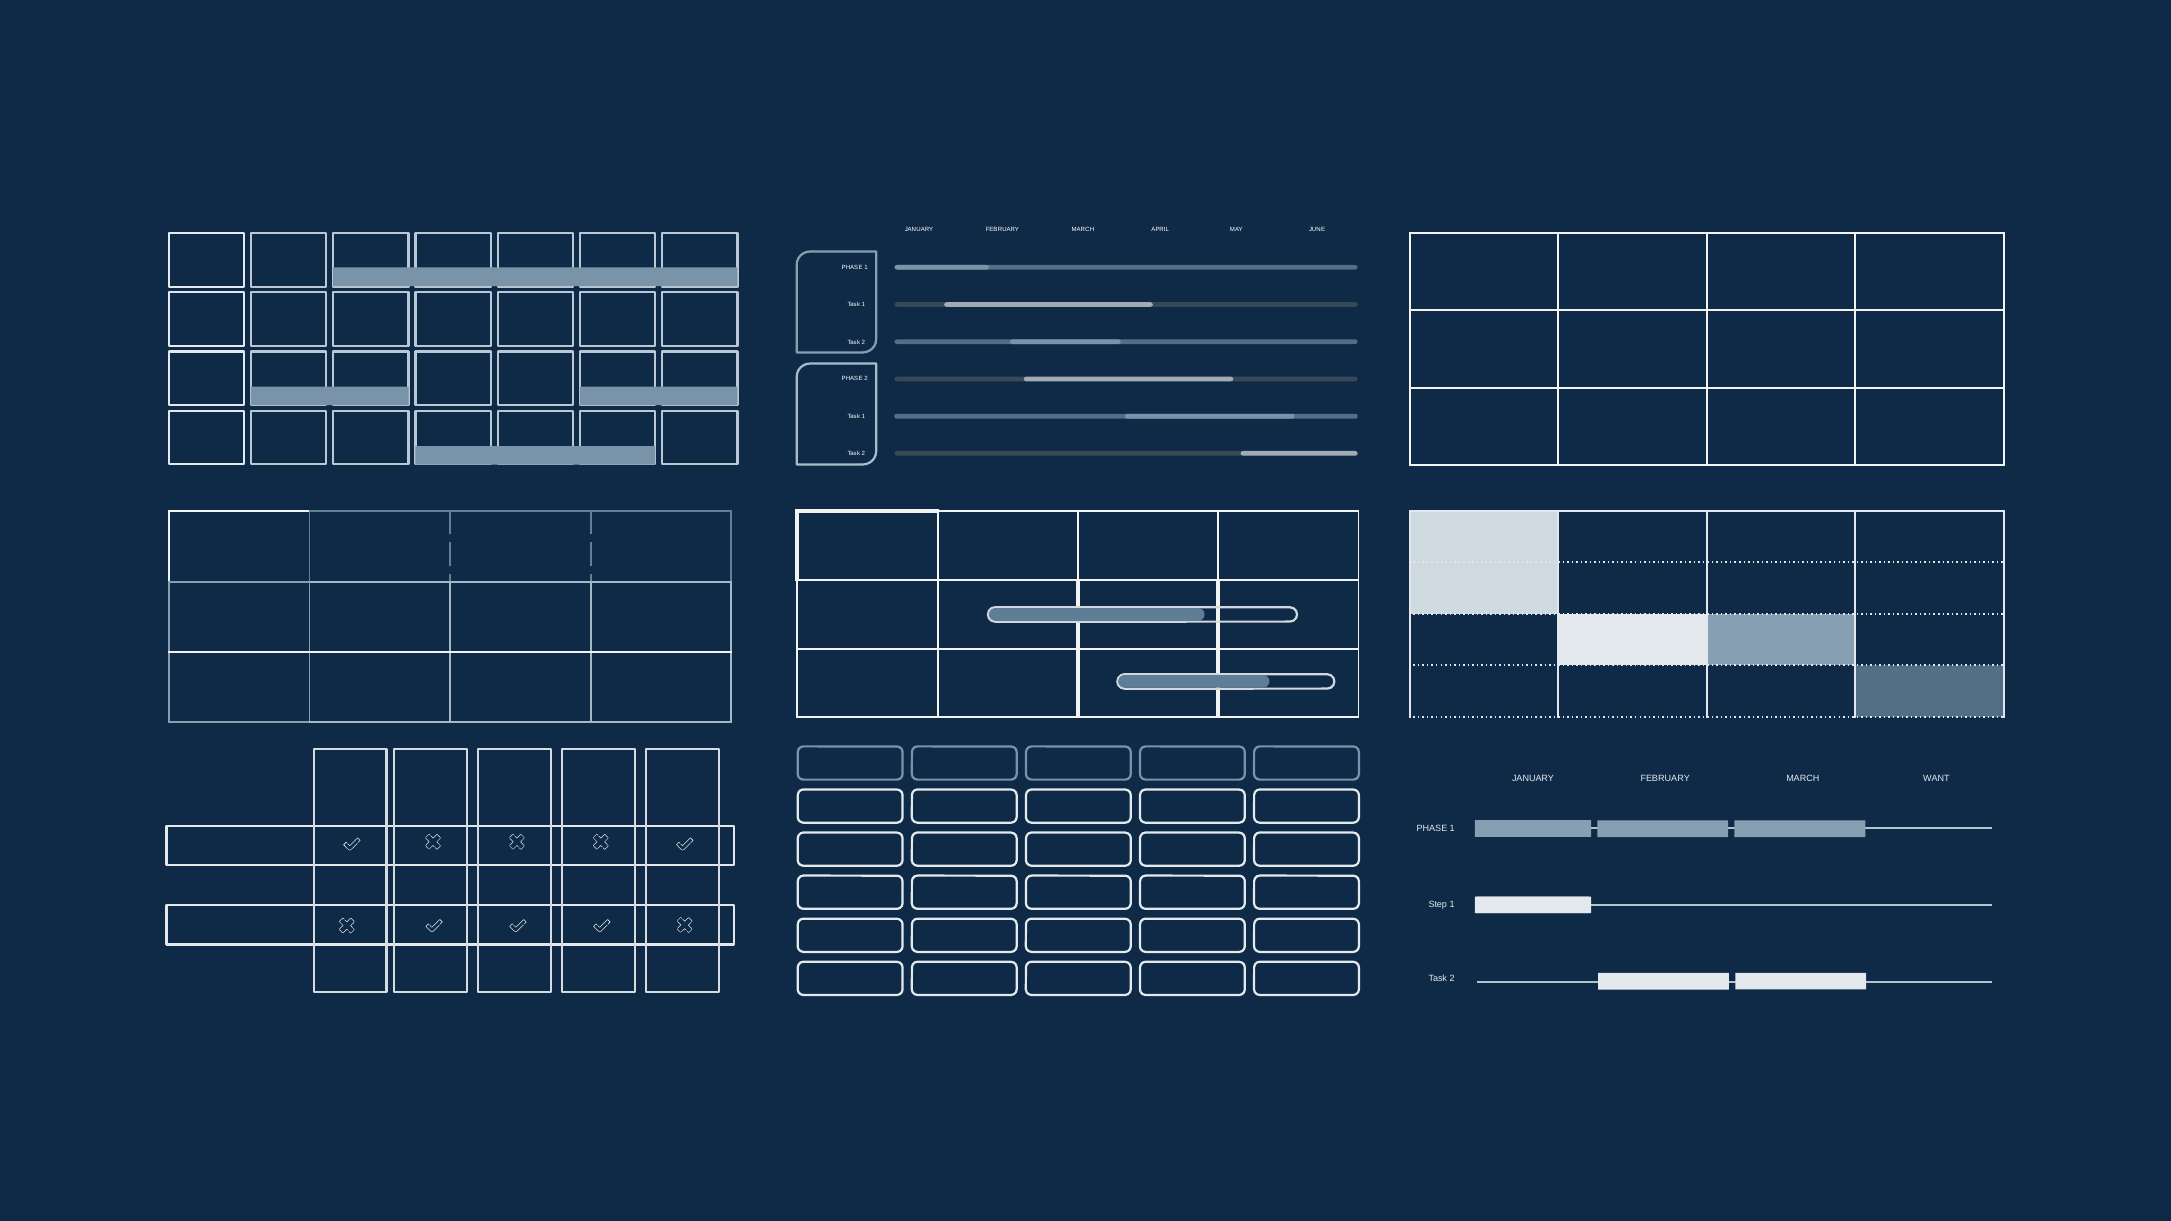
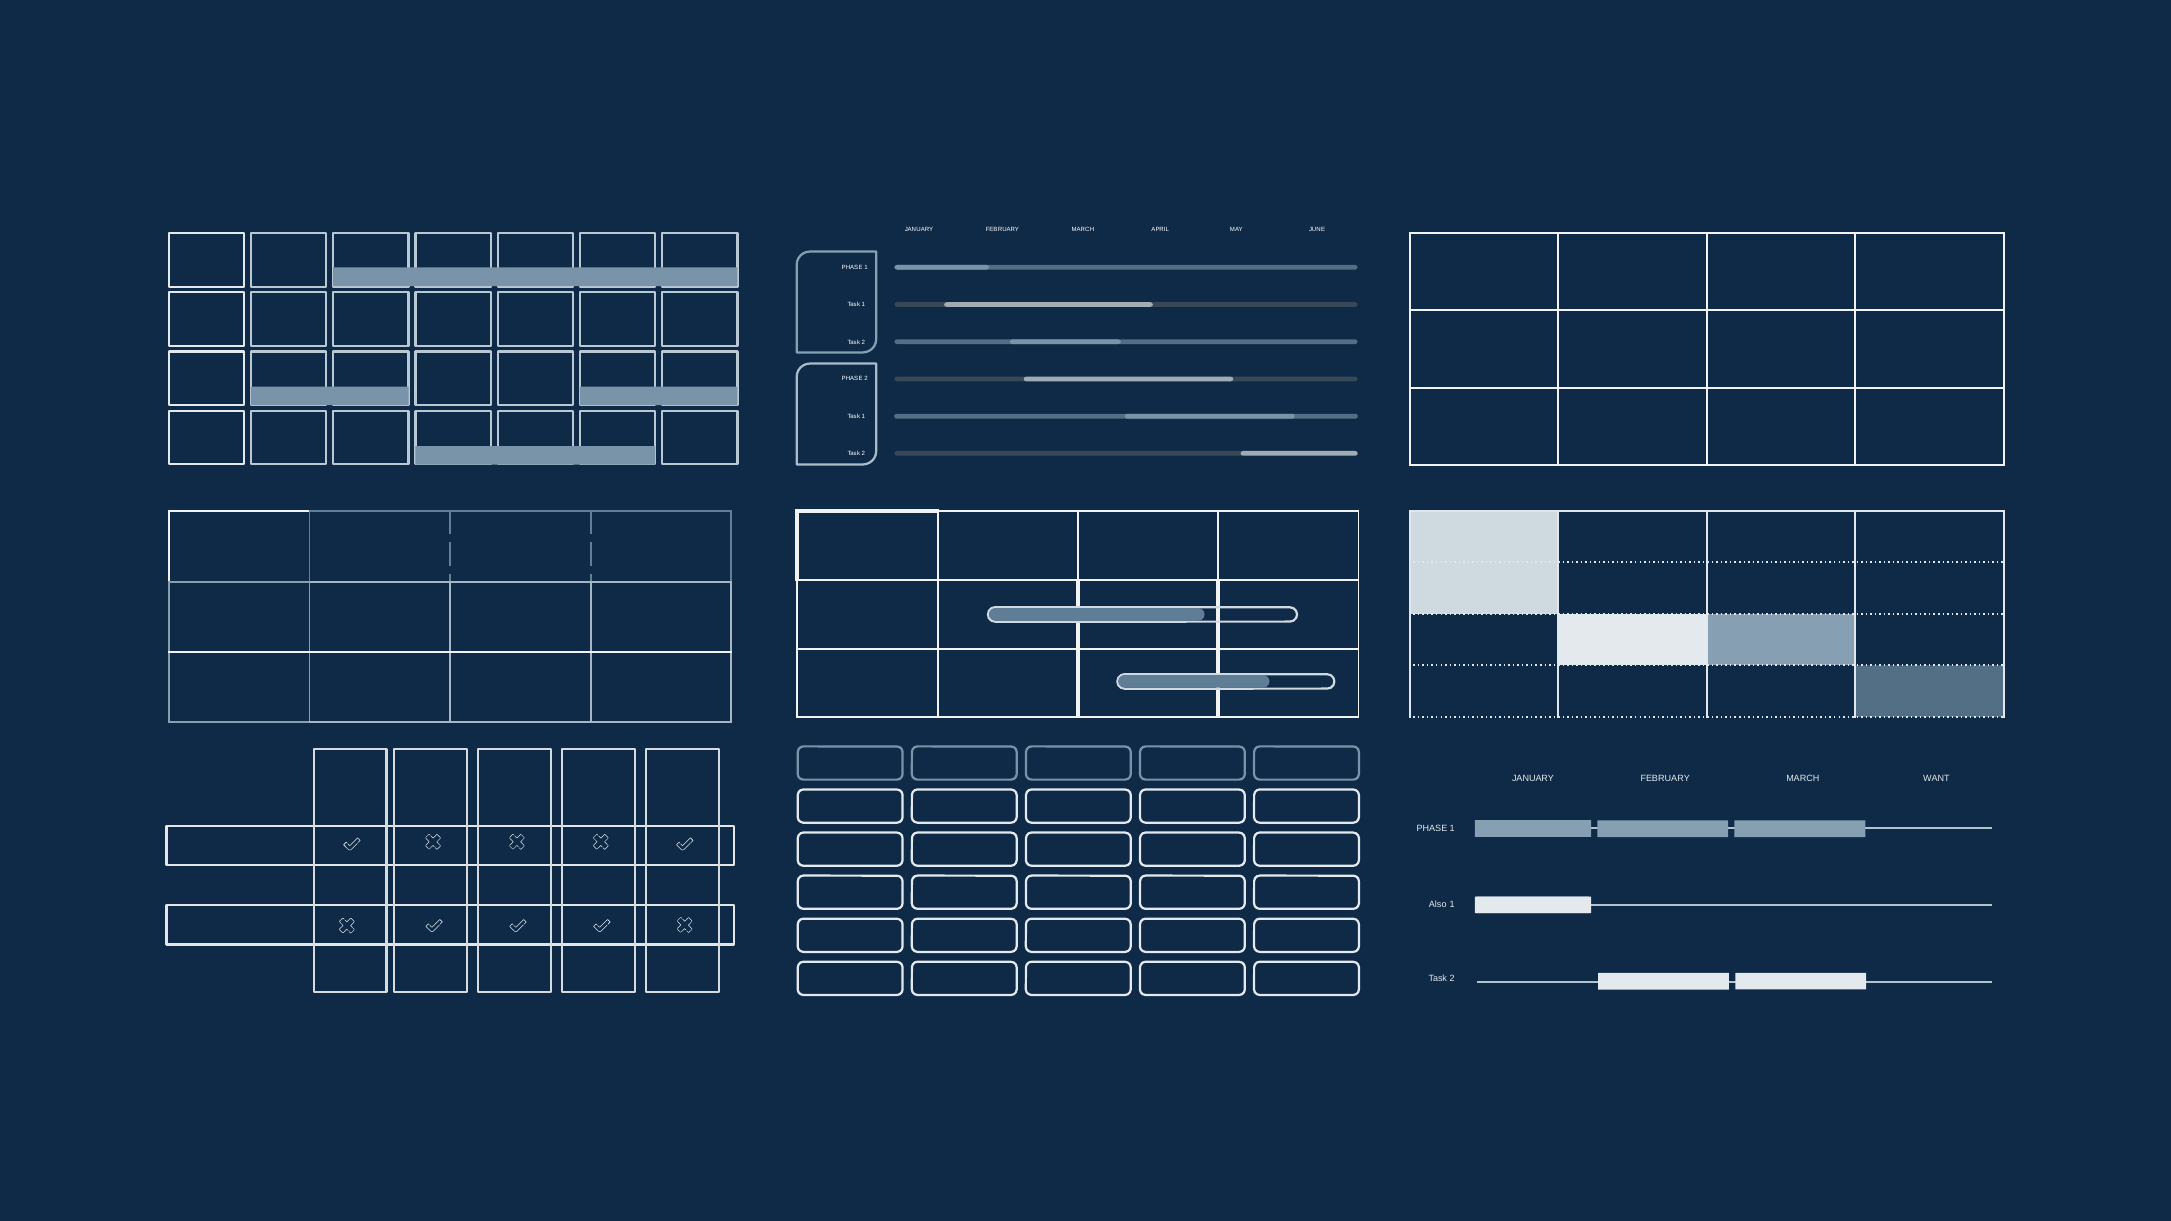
Step: Step -> Also
